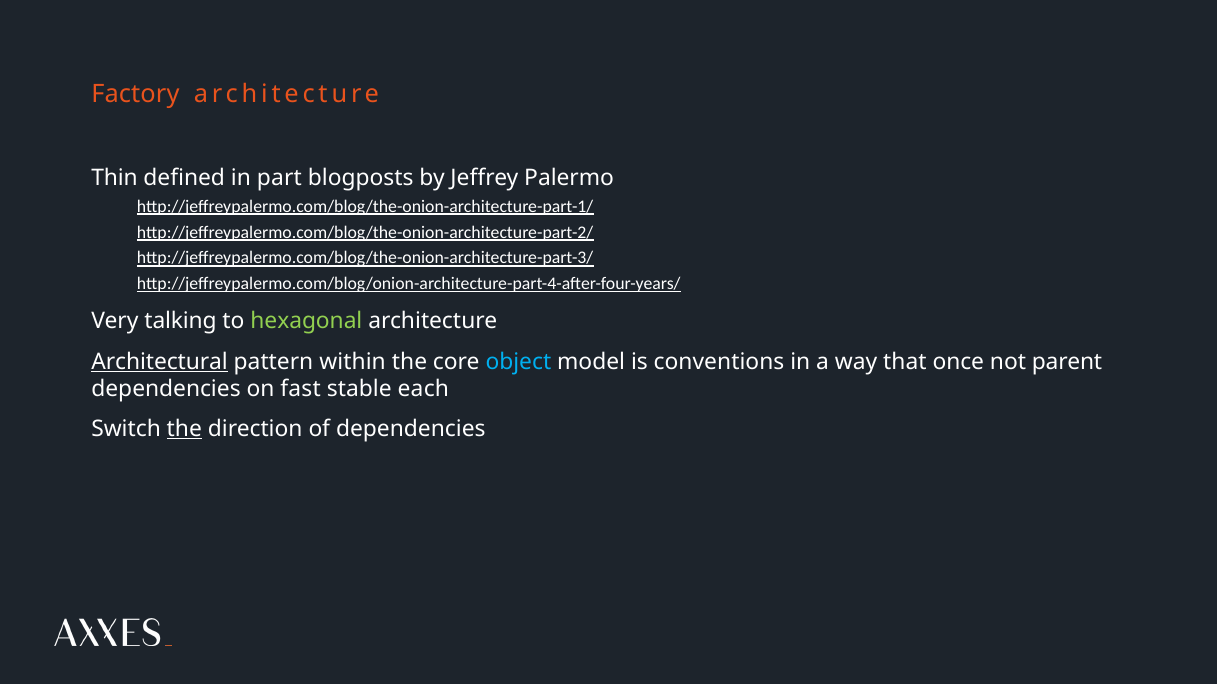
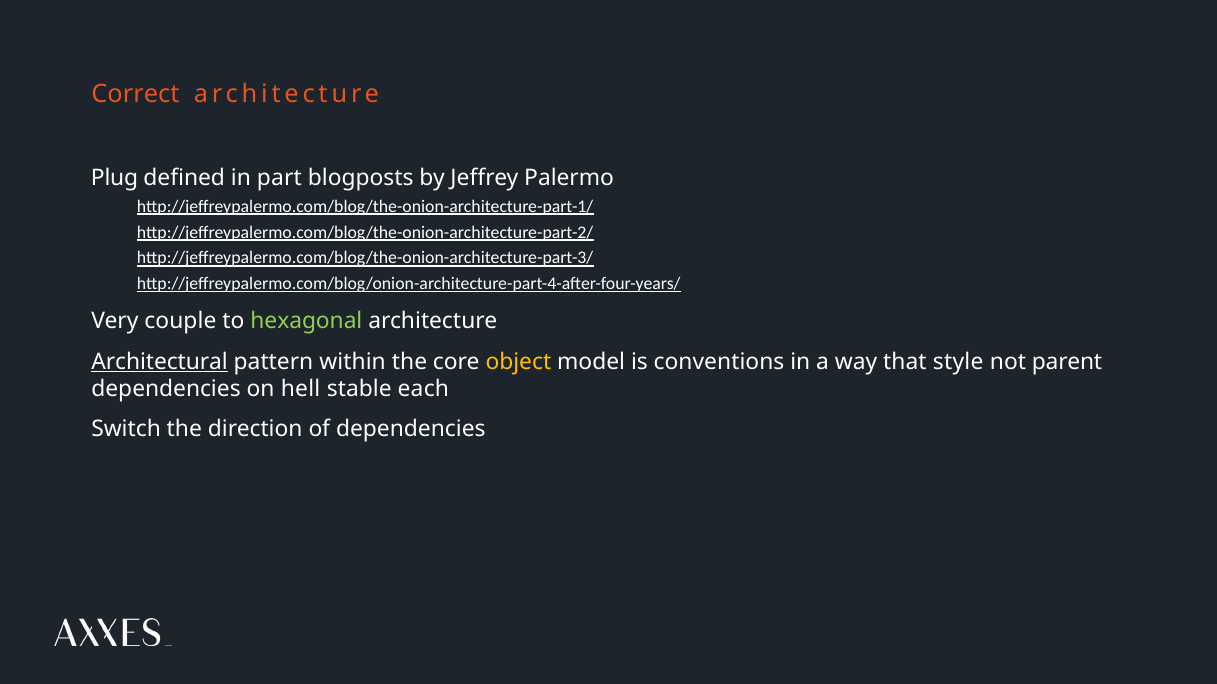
Factory: Factory -> Correct
Thin: Thin -> Plug
talking: talking -> couple
object colour: light blue -> yellow
once: once -> style
fast: fast -> hell
the at (184, 429) underline: present -> none
